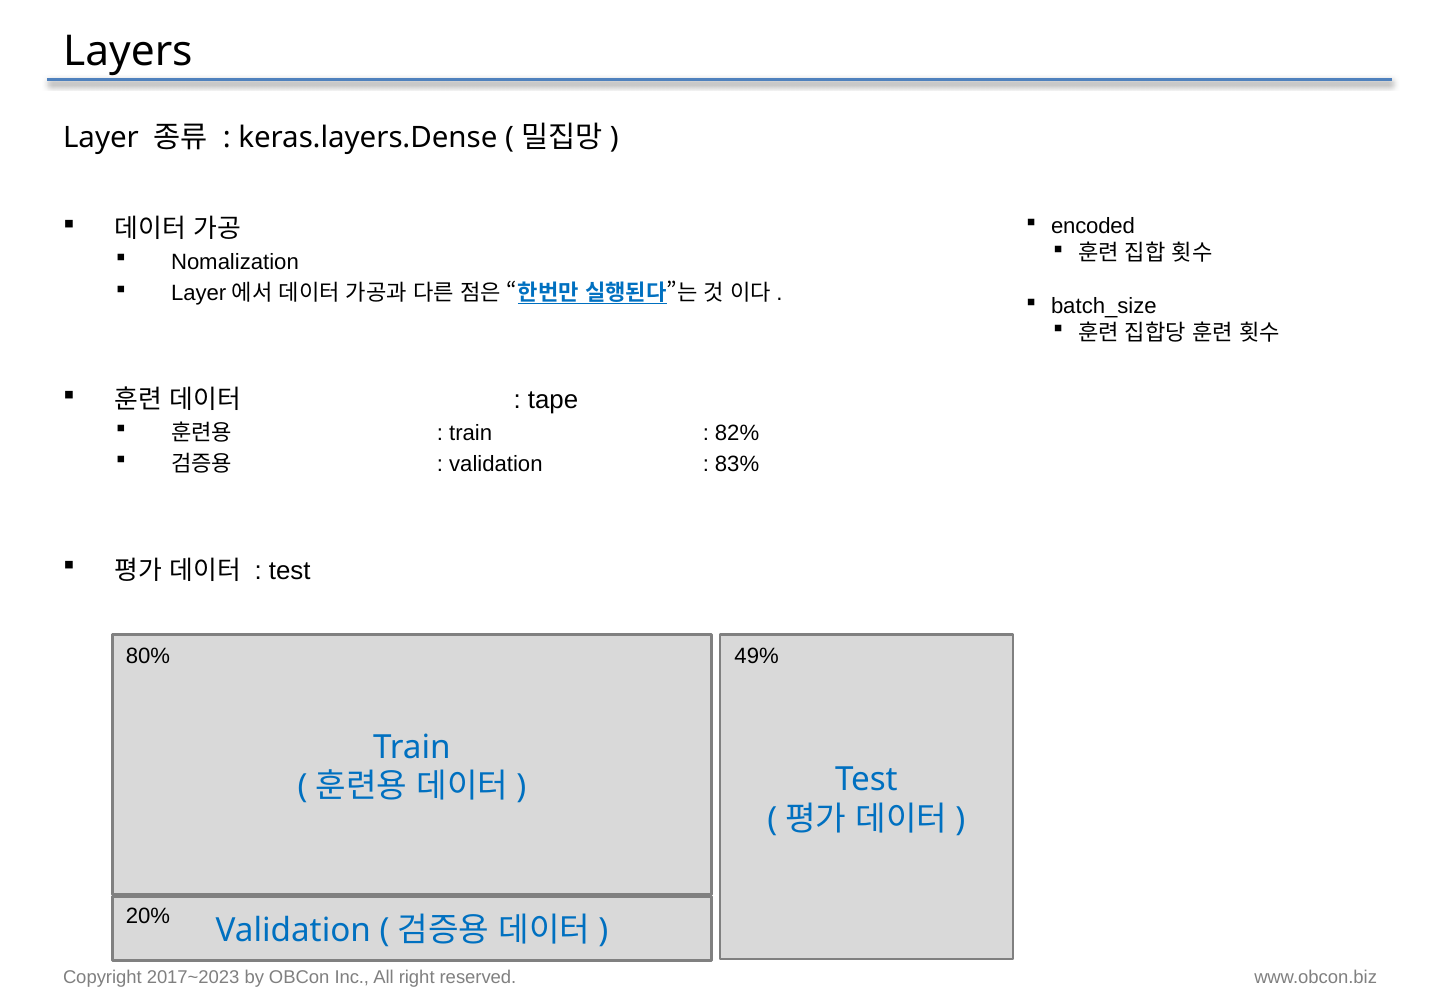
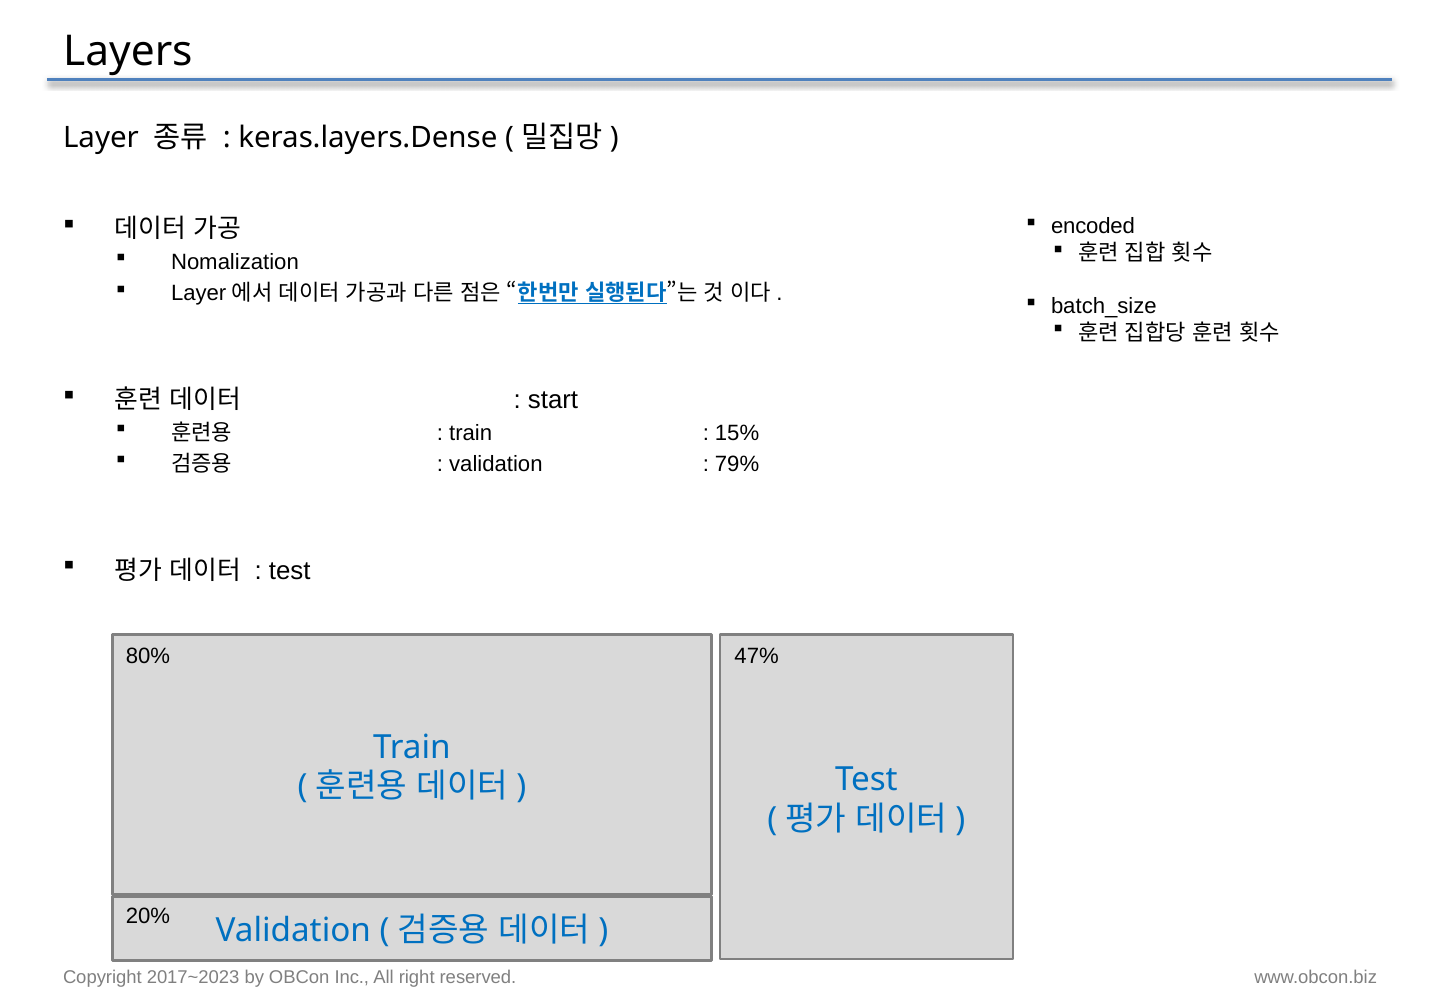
tape: tape -> start
82%: 82% -> 15%
83%: 83% -> 79%
49%: 49% -> 47%
